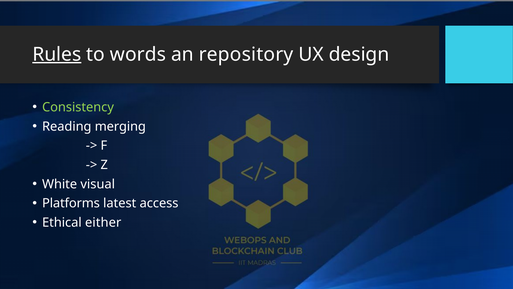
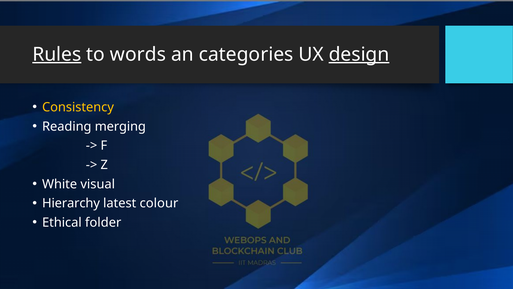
repository: repository -> categories
design underline: none -> present
Consistency colour: light green -> yellow
Platforms: Platforms -> Hierarchy
access: access -> colour
either: either -> folder
